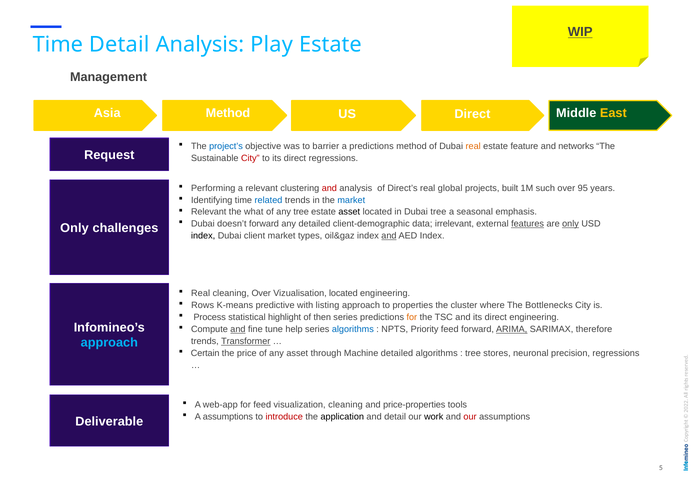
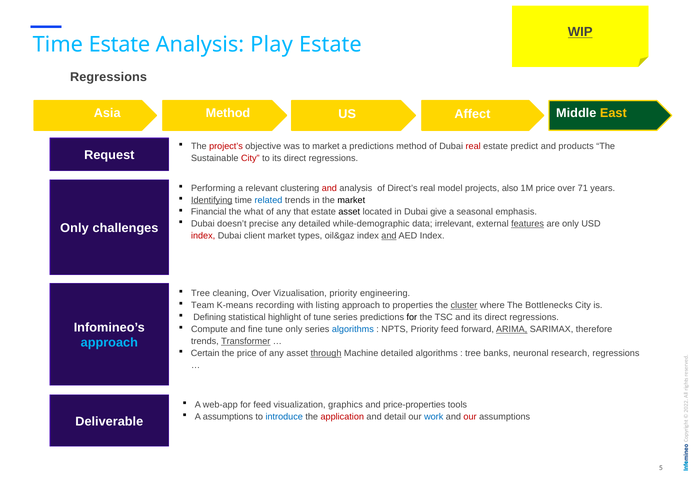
Time Detail: Detail -> Estate
Management at (109, 77): Management -> Regressions
US Direct: Direct -> Affect
project’s colour: blue -> red
to barrier: barrier -> market
real at (473, 146) colour: orange -> red
feature: feature -> predict
networks: networks -> products
global: global -> model
built: built -> also
1M such: such -> price
95: 95 -> 71
Identifying underline: none -> present
market at (351, 200) colour: blue -> black
Relevant at (209, 212): Relevant -> Financial
any tree: tree -> that
Dubai tree: tree -> give
doesn’t forward: forward -> precise
client-demographic: client-demographic -> while-demographic
only at (570, 224) underline: present -> none
index at (203, 236) colour: black -> red
Real at (201, 294): Real -> Tree
Vizualisation located: located -> priority
Rows: Rows -> Team
predictive: predictive -> recording
cluster underline: none -> present
Process: Process -> Defining
of then: then -> tune
for at (412, 318) colour: orange -> black
and its direct engineering: engineering -> regressions
and at (238, 330) underline: present -> none
tune help: help -> only
through underline: none -> present
stores: stores -> banks
precision: precision -> research
visualization cleaning: cleaning -> graphics
introduce colour: red -> blue
application colour: black -> red
work colour: black -> blue
